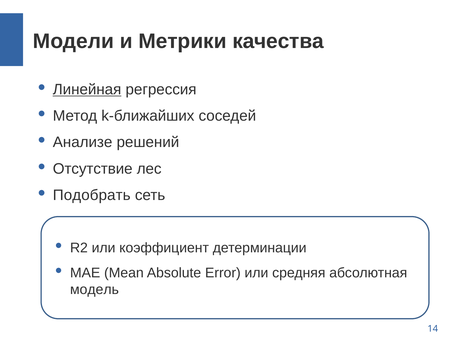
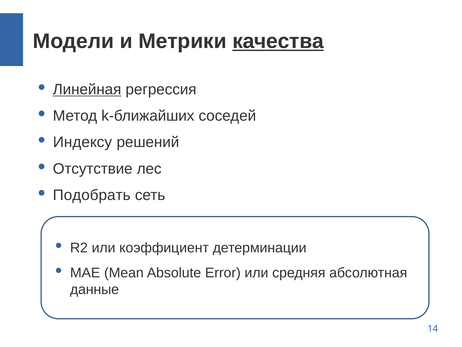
качества underline: none -> present
Анализе: Анализе -> Индексу
модель: модель -> данные
